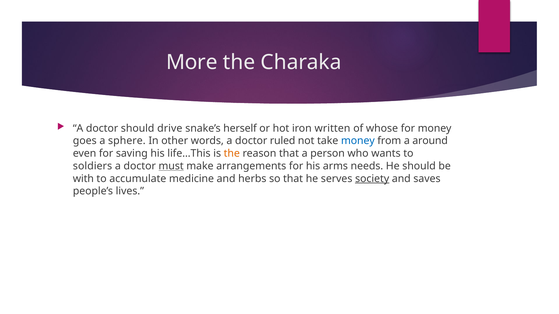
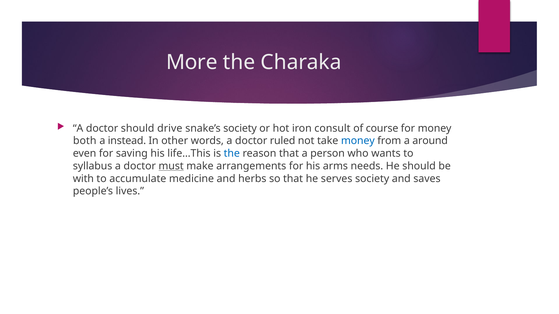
snake’s herself: herself -> society
written: written -> consult
whose: whose -> course
goes: goes -> both
sphere: sphere -> instead
the at (232, 154) colour: orange -> blue
soldiers: soldiers -> syllabus
society at (372, 179) underline: present -> none
